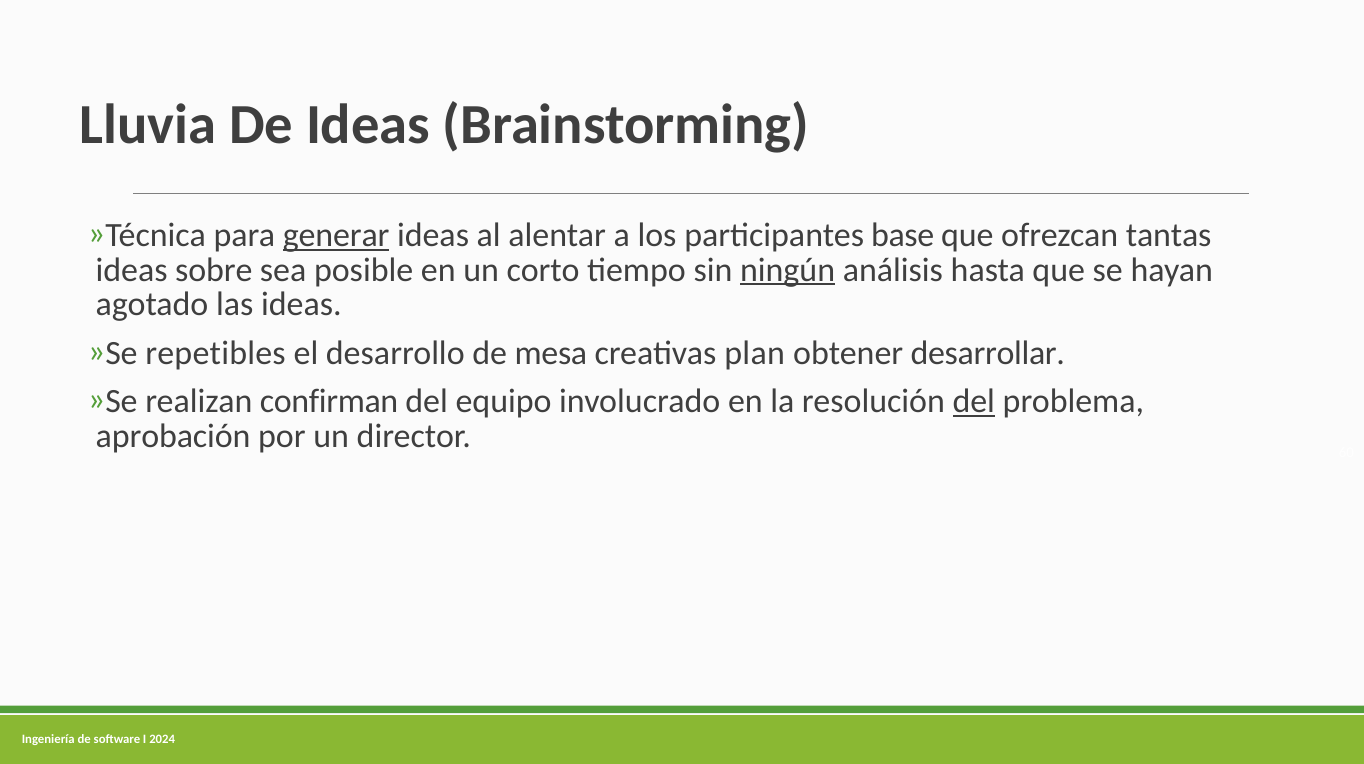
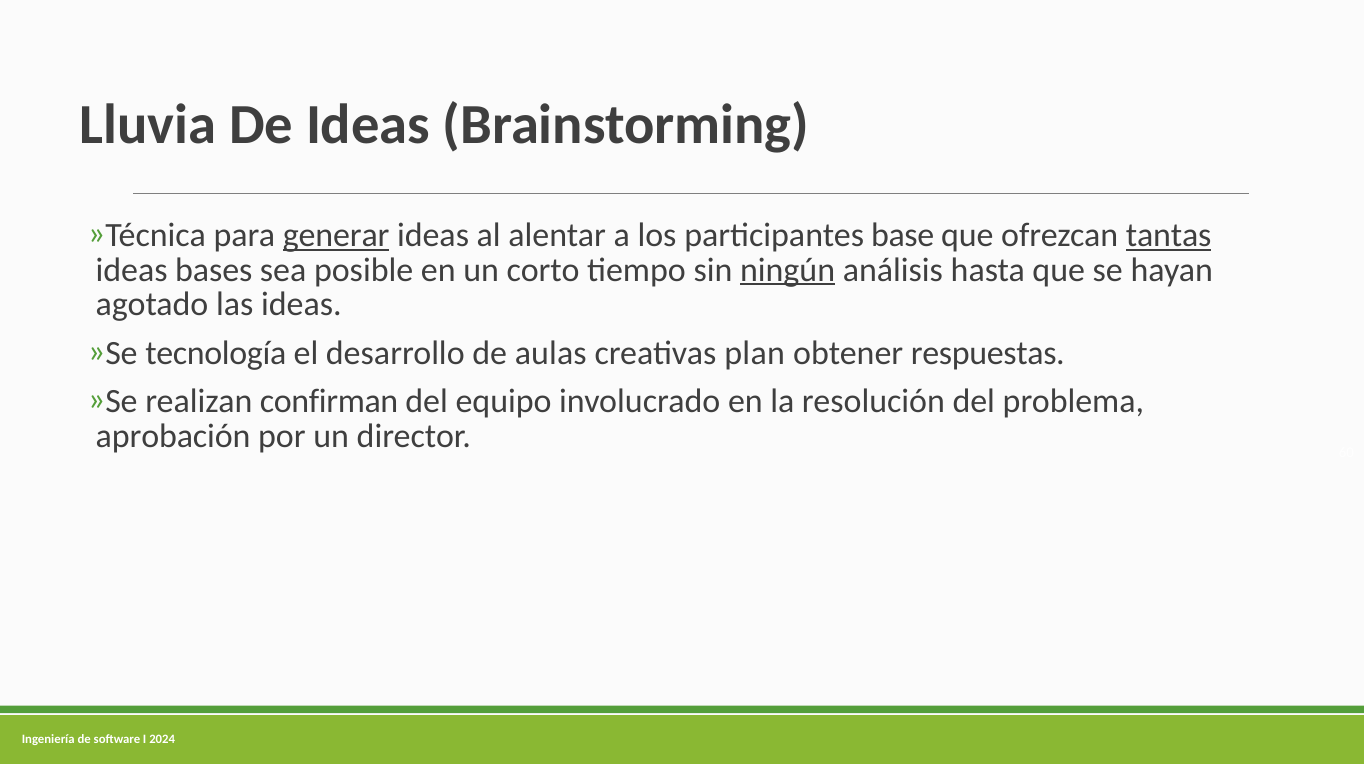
tantas underline: none -> present
sobre: sobre -> bases
repetibles: repetibles -> tecnología
mesa: mesa -> aulas
desarrollar: desarrollar -> respuestas
del at (974, 401) underline: present -> none
